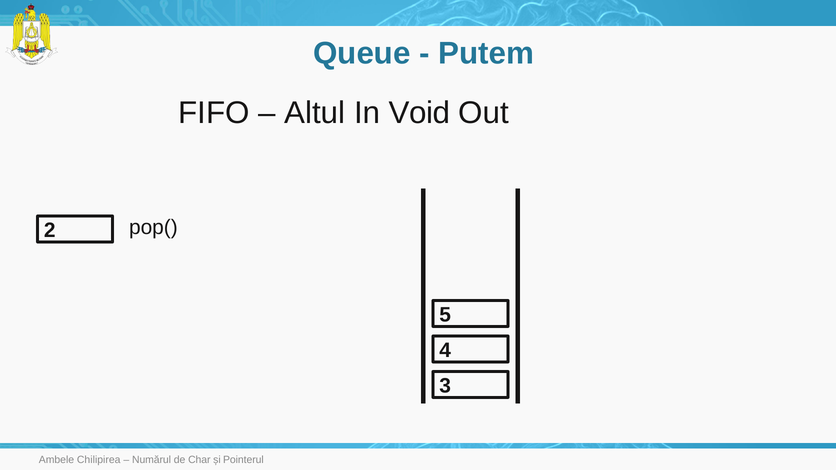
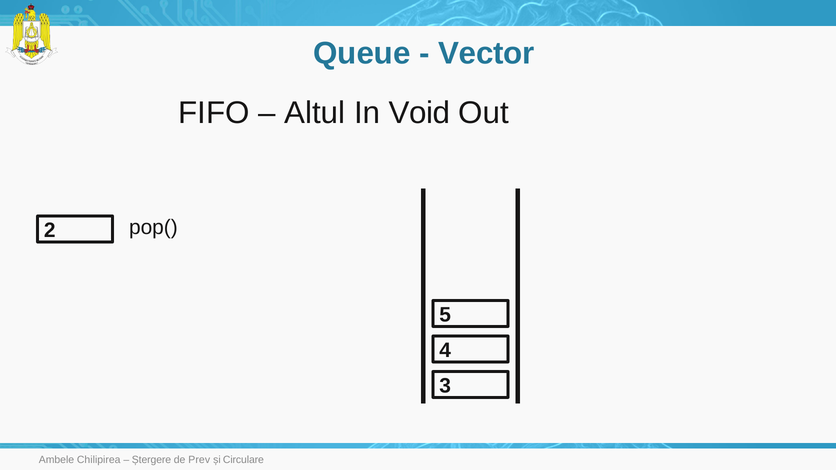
Putem: Putem -> Vector
Numărul: Numărul -> Ștergere
Char: Char -> Prev
Pointerul: Pointerul -> Circulare
